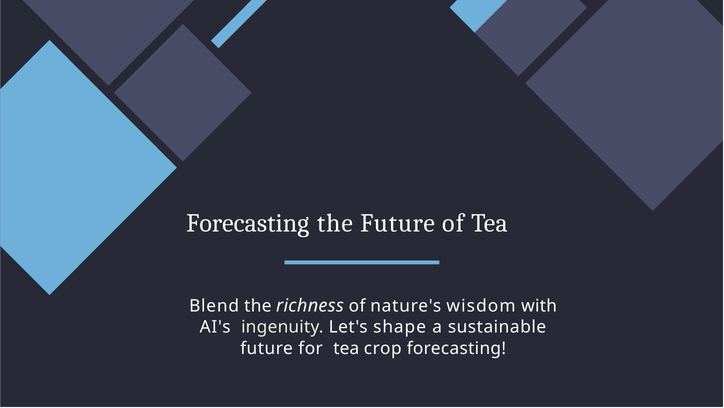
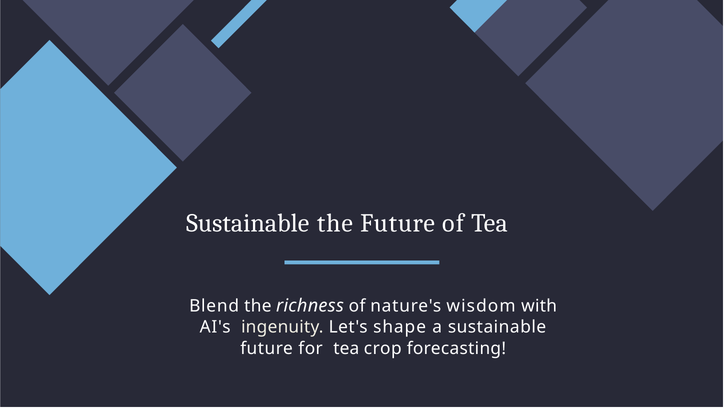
Forecasting at (248, 223): Forecasting -> Sustainable
